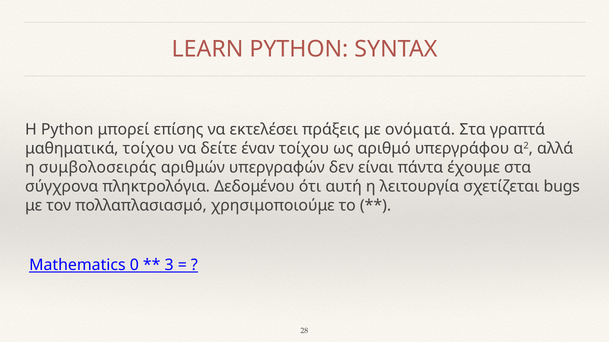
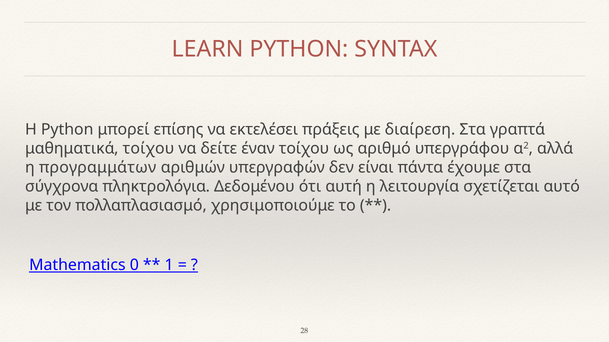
ονόματά: ονόματά -> διαίρεση
συμβολοσειράς: συμβολοσειράς -> προγραμμάτων
bugs: bugs -> αυτό
3: 3 -> 1
